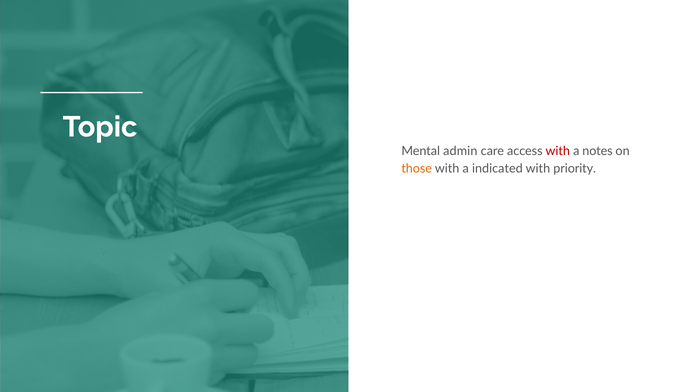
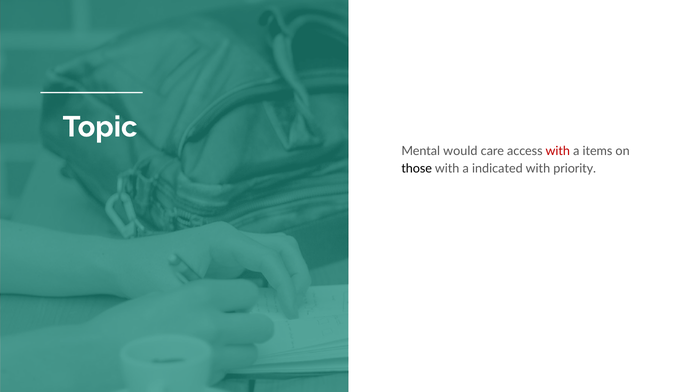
admin: admin -> would
notes: notes -> items
those colour: orange -> black
